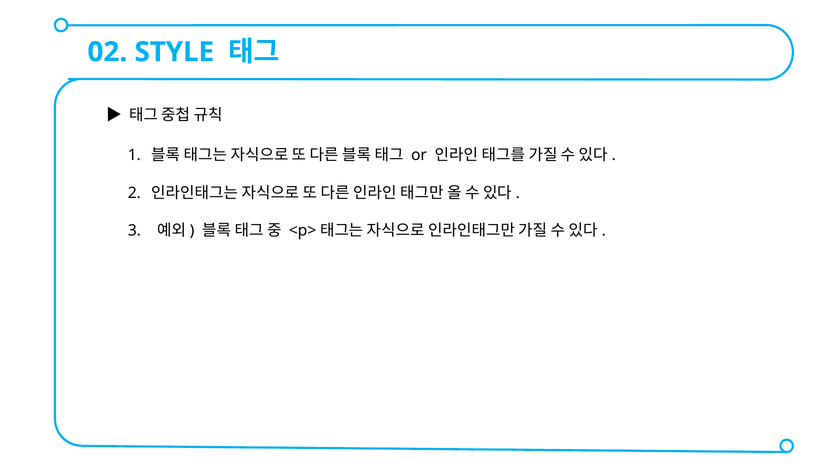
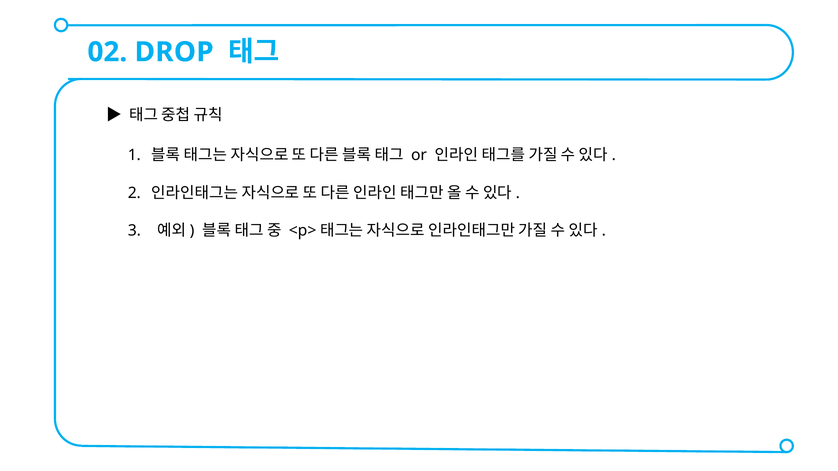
STYLE: STYLE -> DROP
